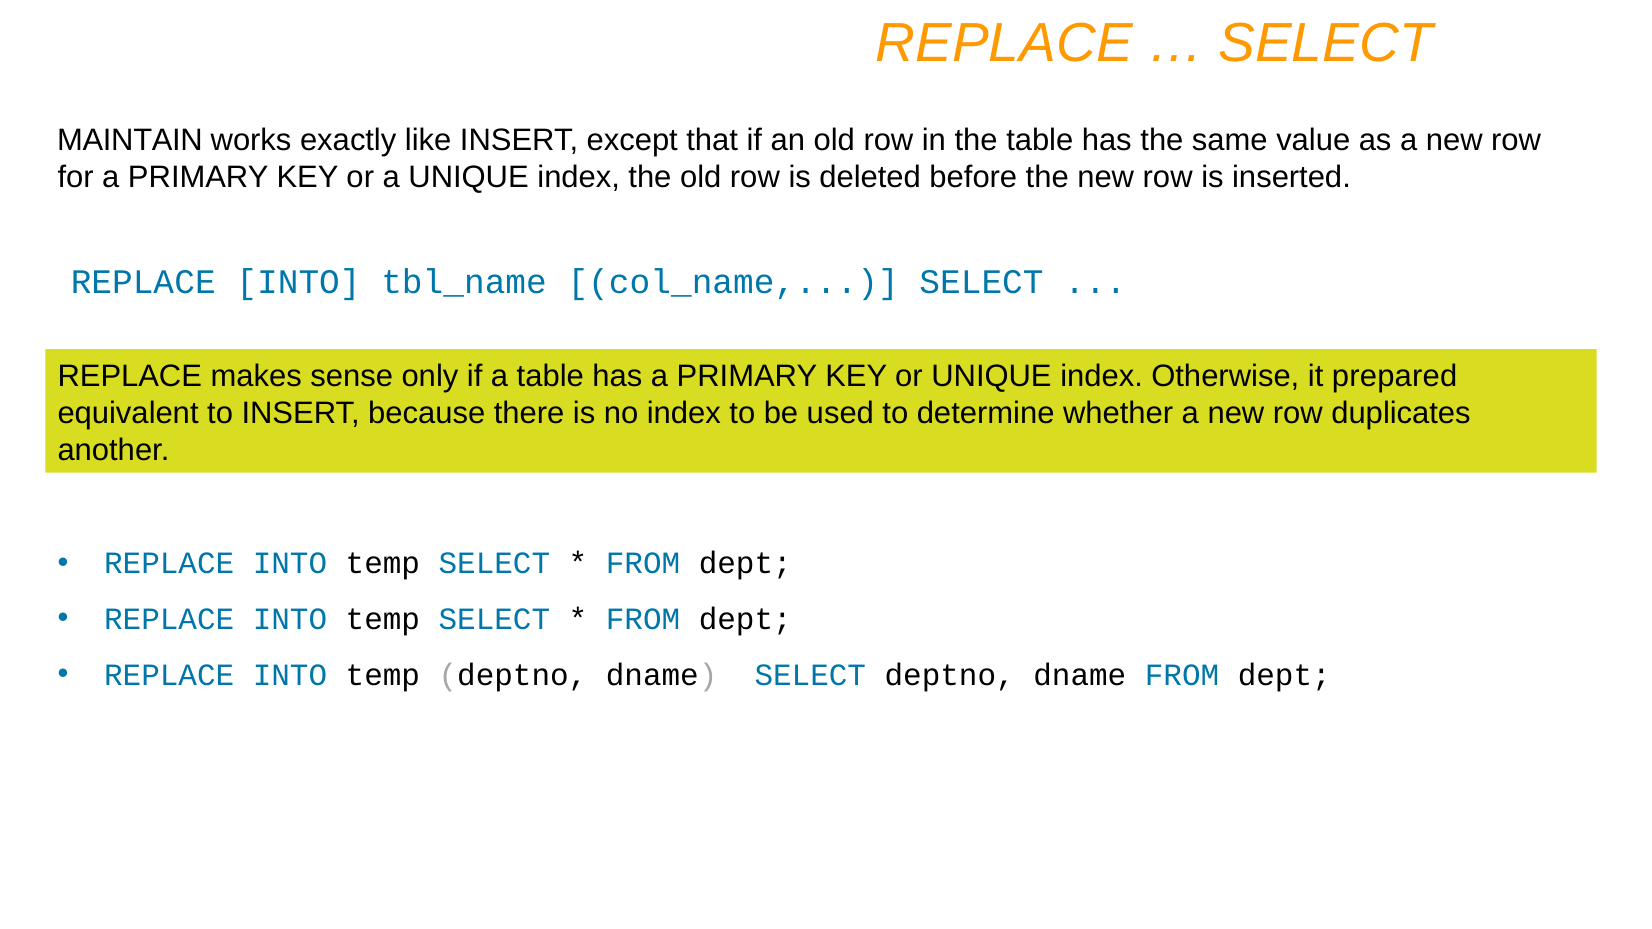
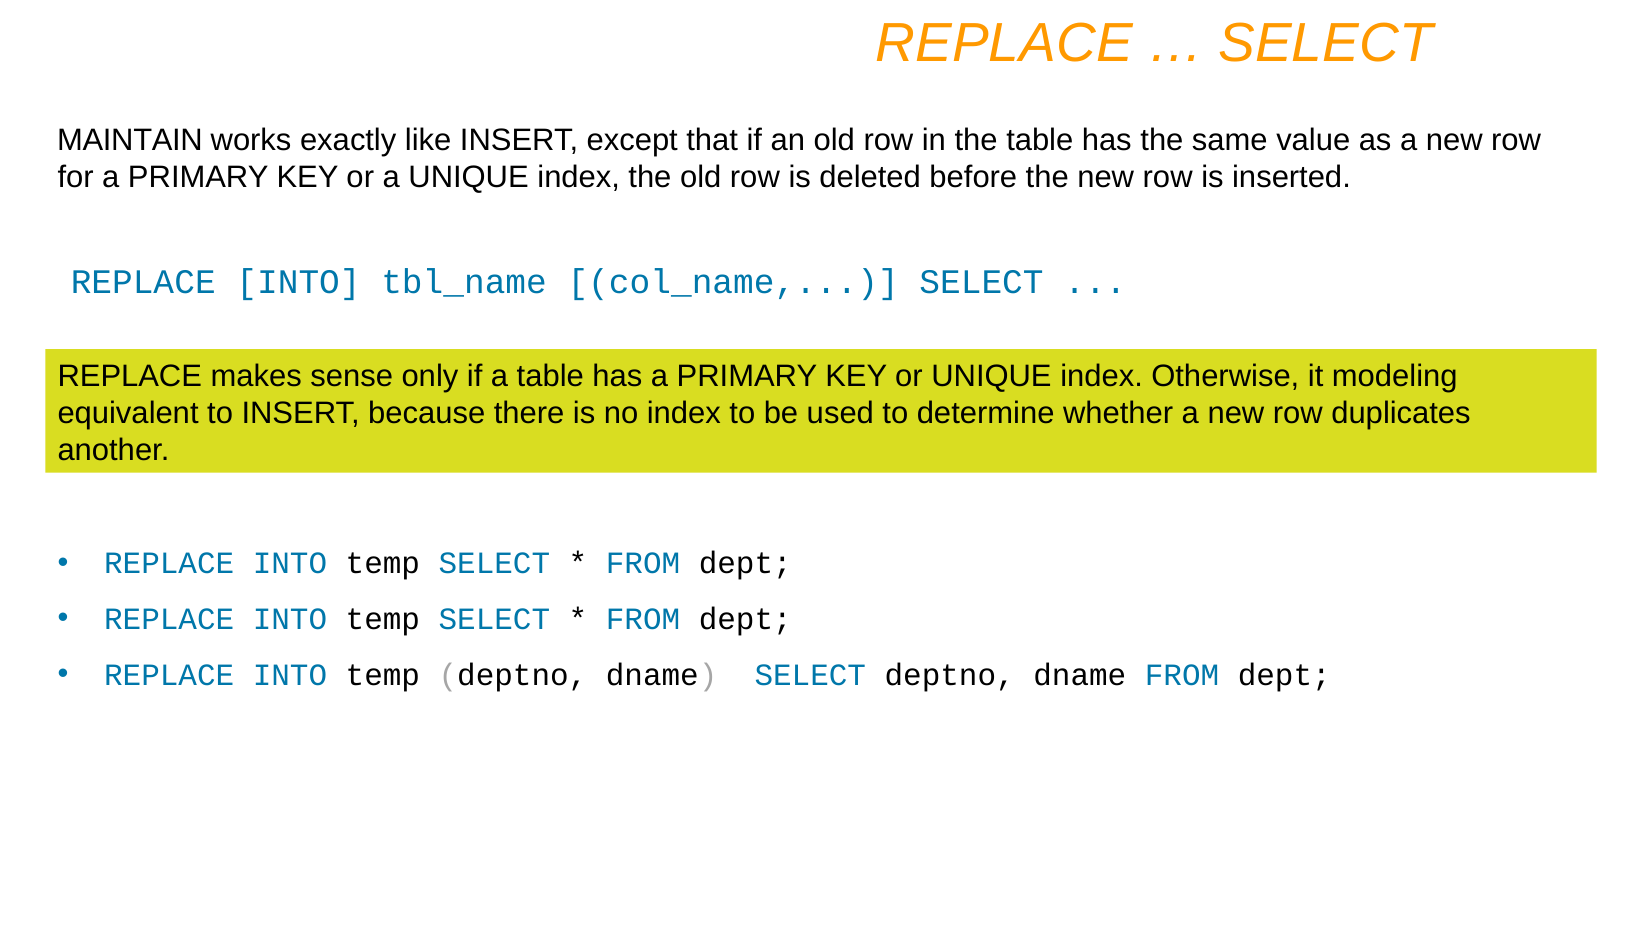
prepared: prepared -> modeling
